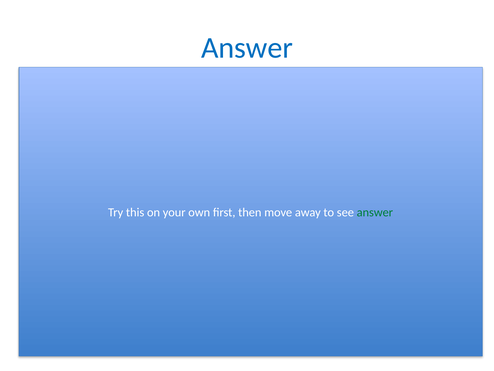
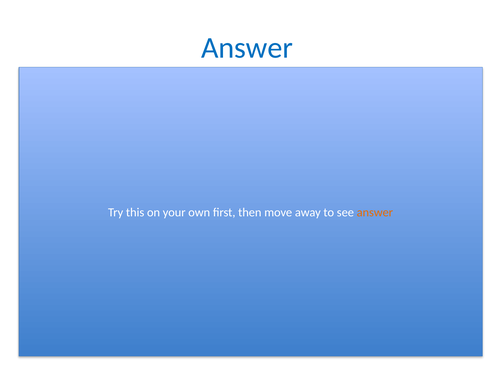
answer at (375, 212) colour: green -> orange
